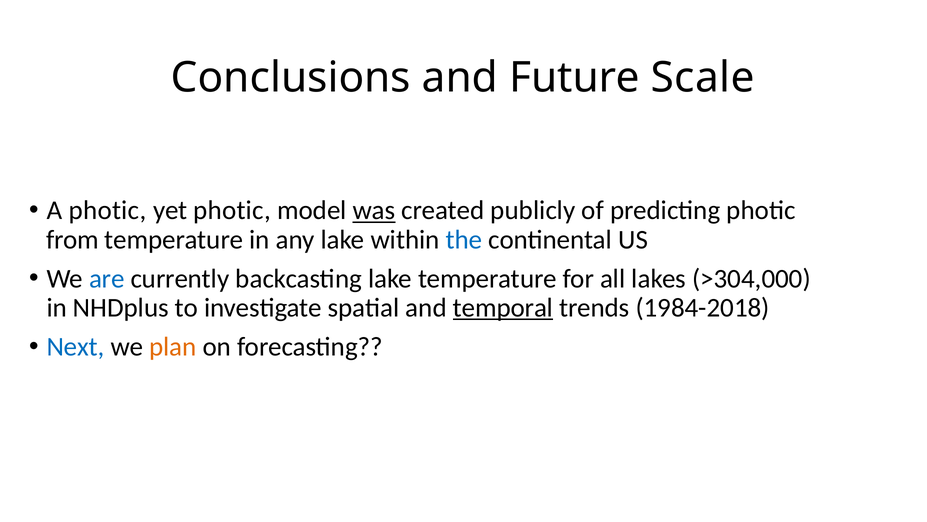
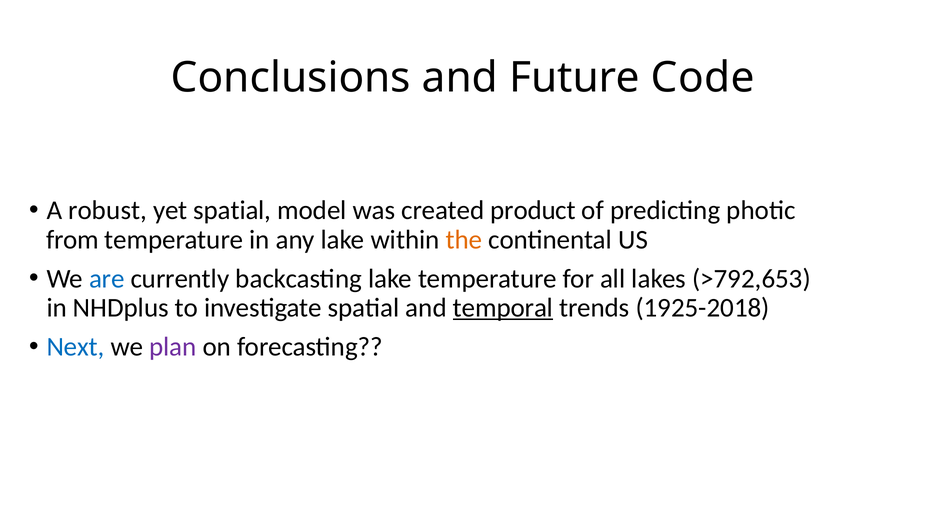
Scale: Scale -> Code
A photic: photic -> robust
yet photic: photic -> spatial
was underline: present -> none
publicly: publicly -> product
the colour: blue -> orange
>304,000: >304,000 -> >792,653
1984-2018: 1984-2018 -> 1925-2018
plan colour: orange -> purple
